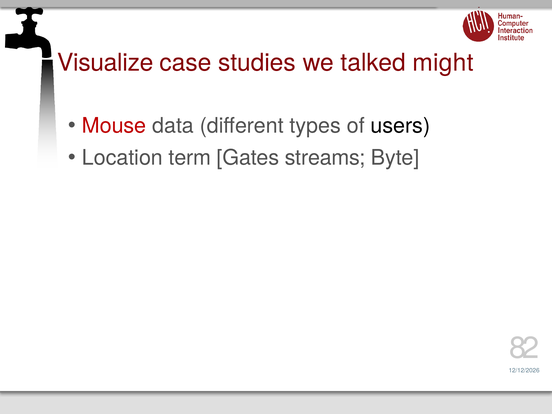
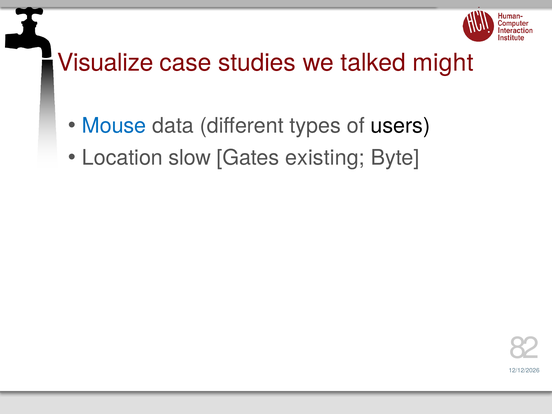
Mouse colour: red -> blue
term: term -> slow
streams: streams -> existing
